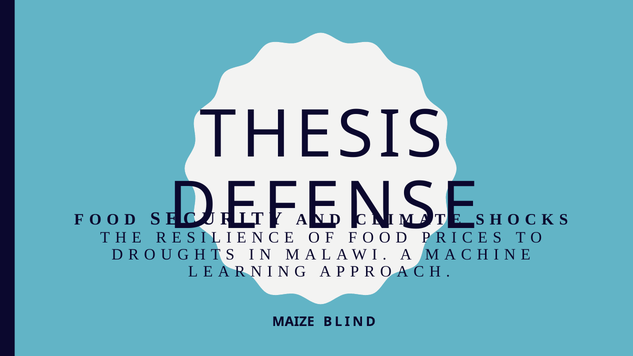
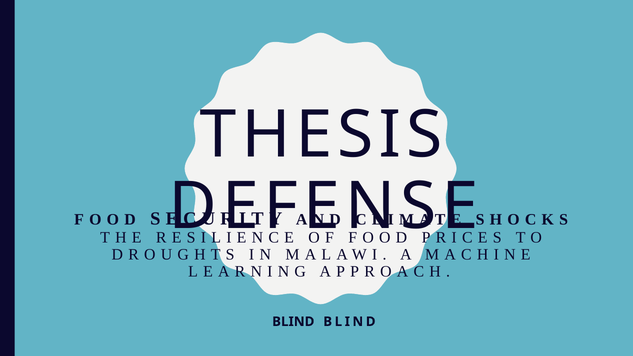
MAIZE at (293, 322): MAIZE -> BLIND
